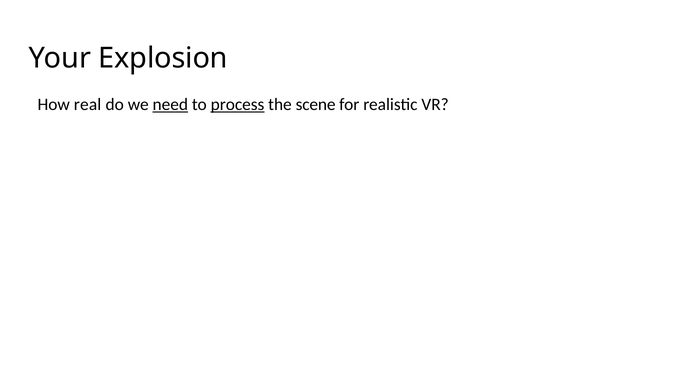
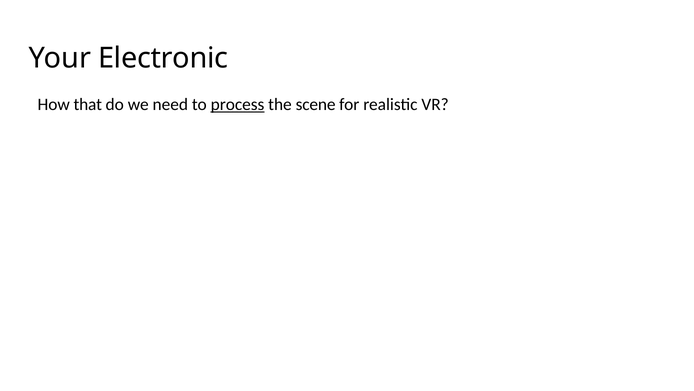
Explosion: Explosion -> Electronic
real: real -> that
need underline: present -> none
